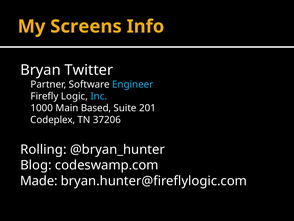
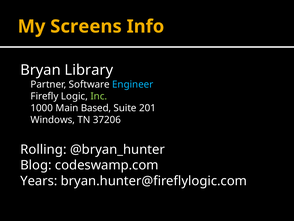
Twitter: Twitter -> Library
Inc colour: light blue -> light green
Codeplex: Codeplex -> Windows
Made: Made -> Years
